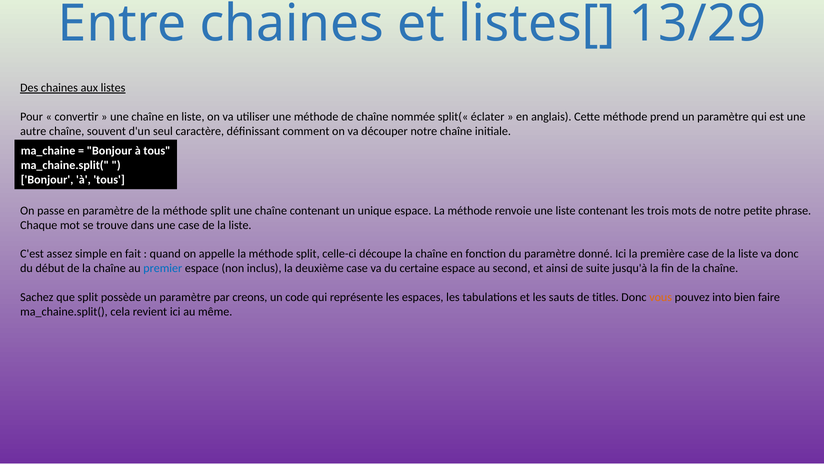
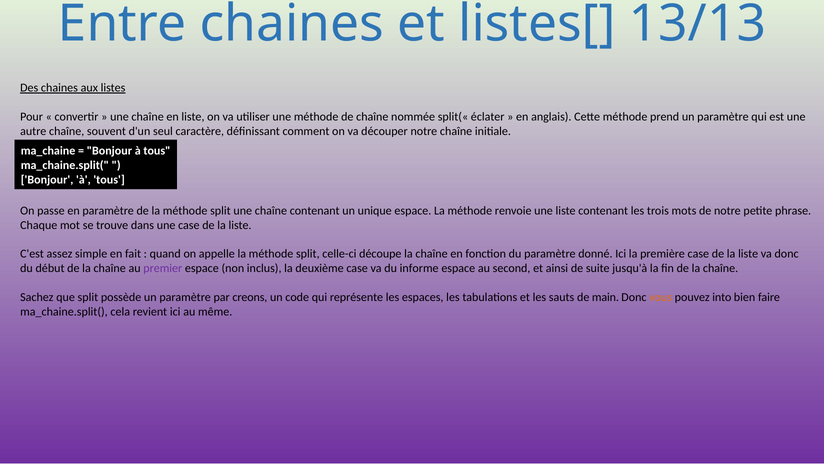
13/29: 13/29 -> 13/13
premier colour: blue -> purple
certaine: certaine -> informe
titles: titles -> main
